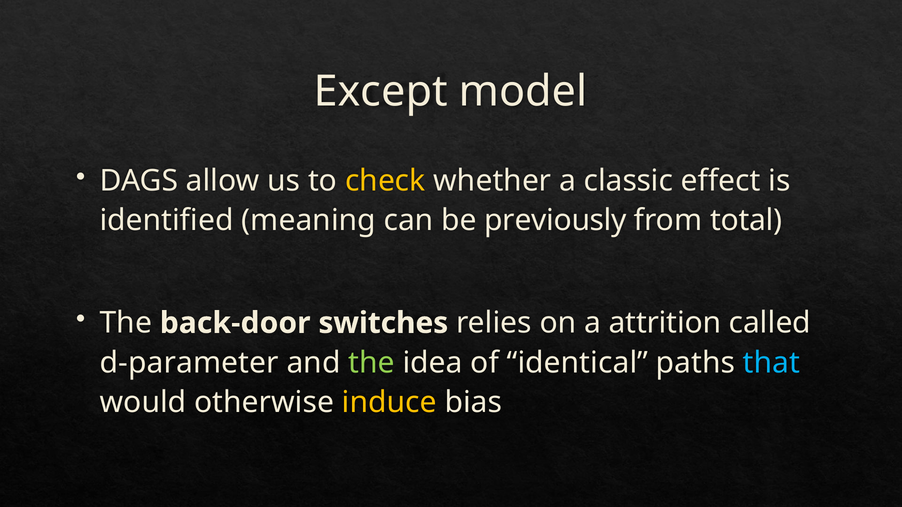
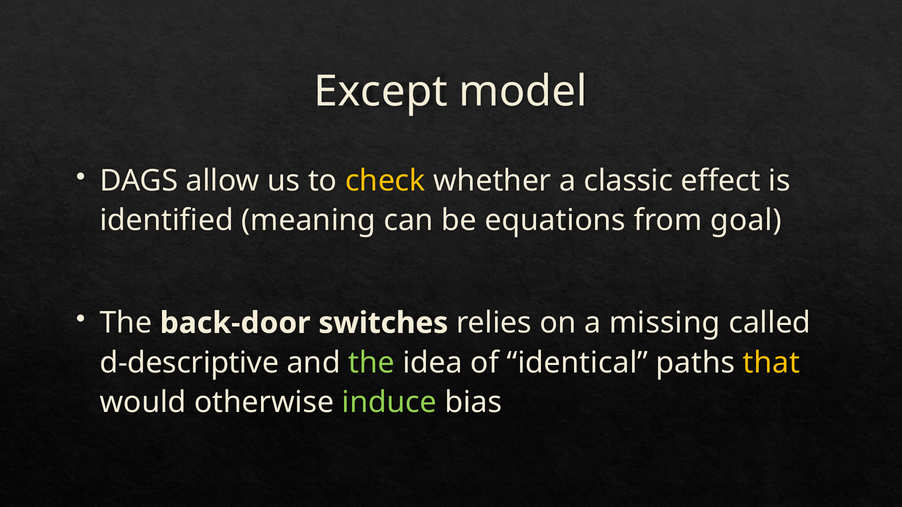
previously: previously -> equations
total: total -> goal
attrition: attrition -> missing
d-parameter: d-parameter -> d-descriptive
that colour: light blue -> yellow
induce colour: yellow -> light green
